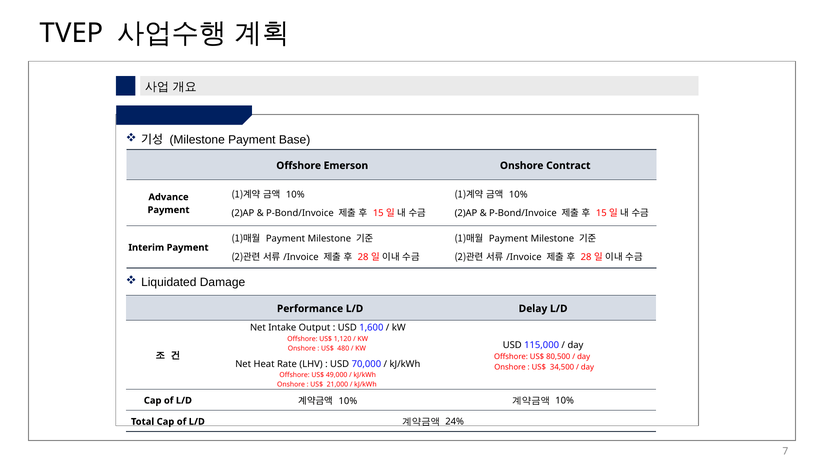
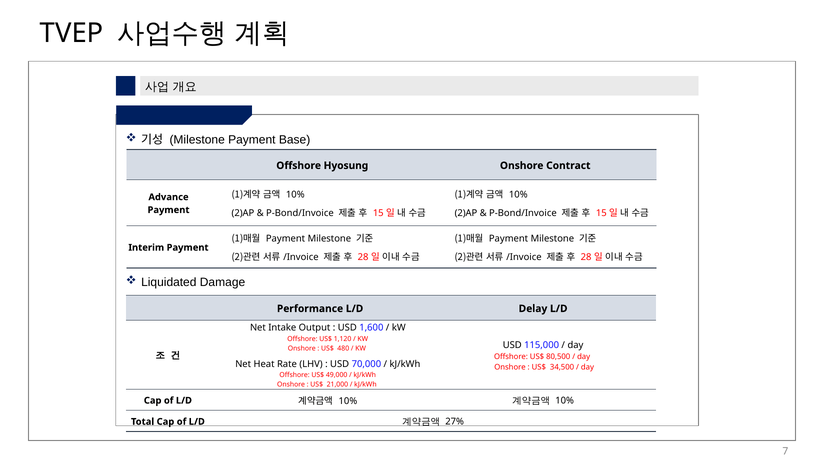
Emerson: Emerson -> Hyosung
24%: 24% -> 27%
